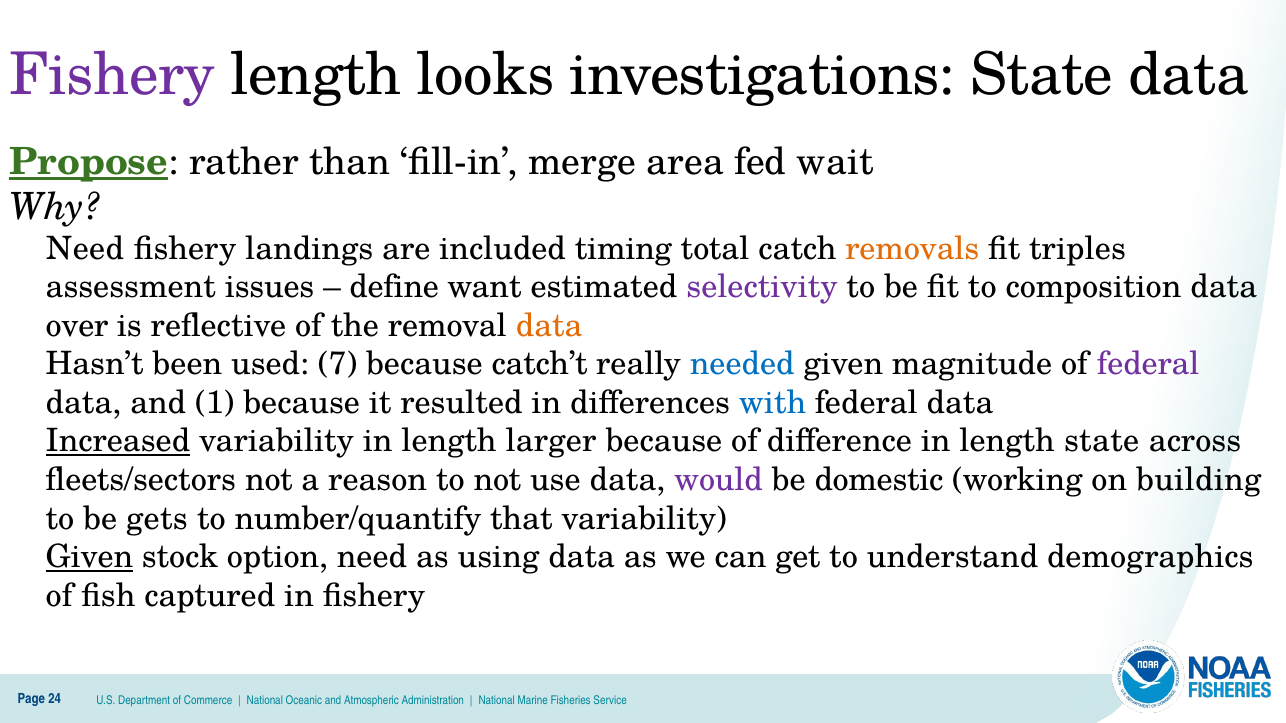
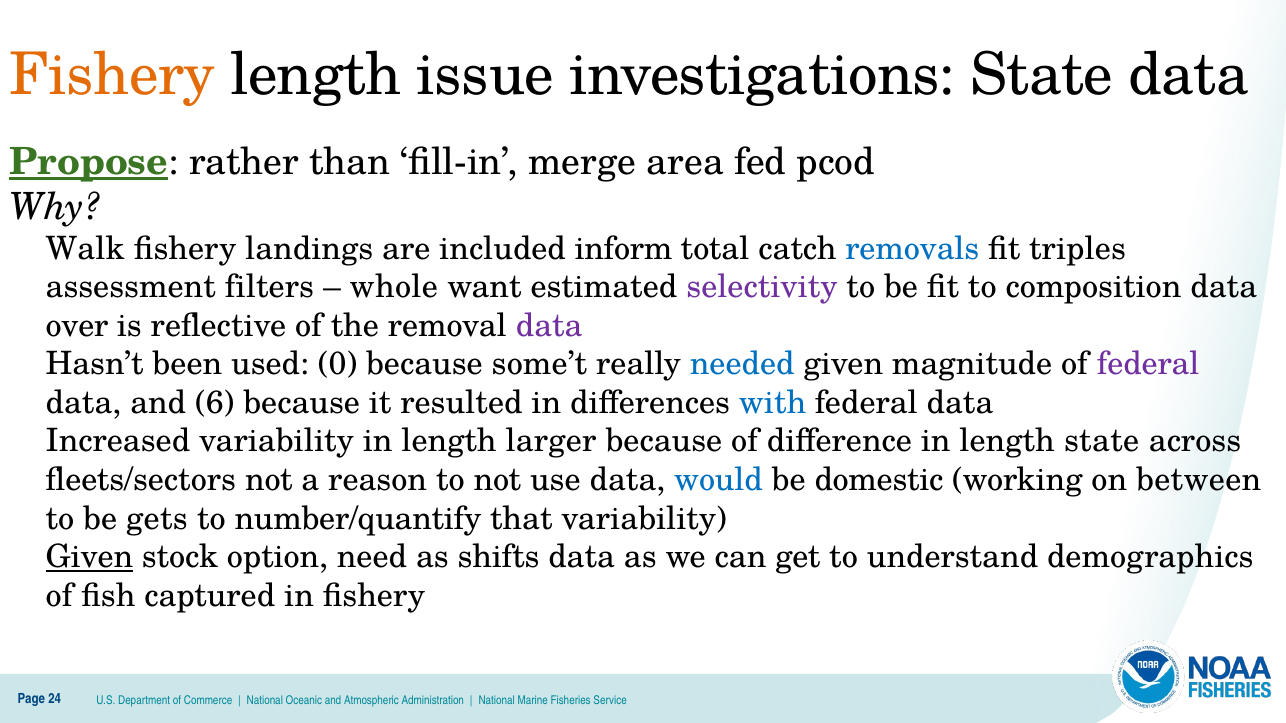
Fishery at (112, 75) colour: purple -> orange
looks: looks -> issue
wait: wait -> pcod
Need at (85, 249): Need -> Walk
timing: timing -> inform
removals colour: orange -> blue
issues: issues -> filters
define: define -> whole
data at (549, 326) colour: orange -> purple
7: 7 -> 0
catch’t: catch’t -> some’t
1: 1 -> 6
Increased underline: present -> none
would colour: purple -> blue
building: building -> between
using: using -> shifts
